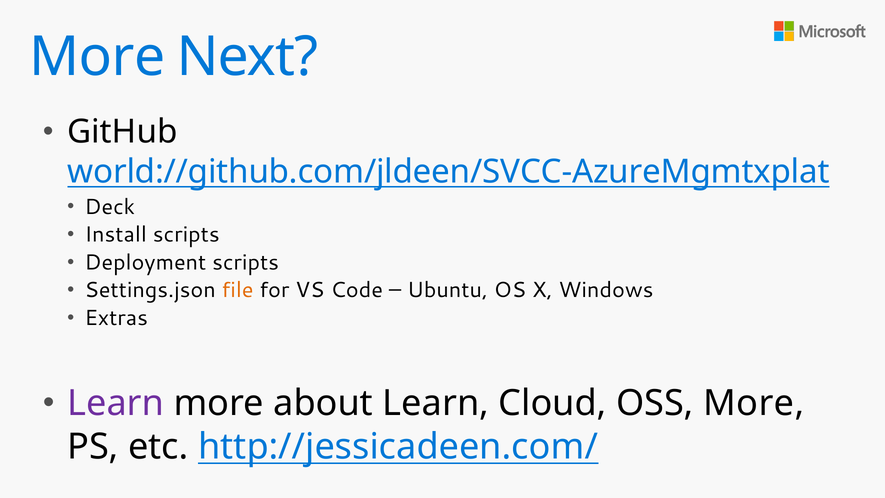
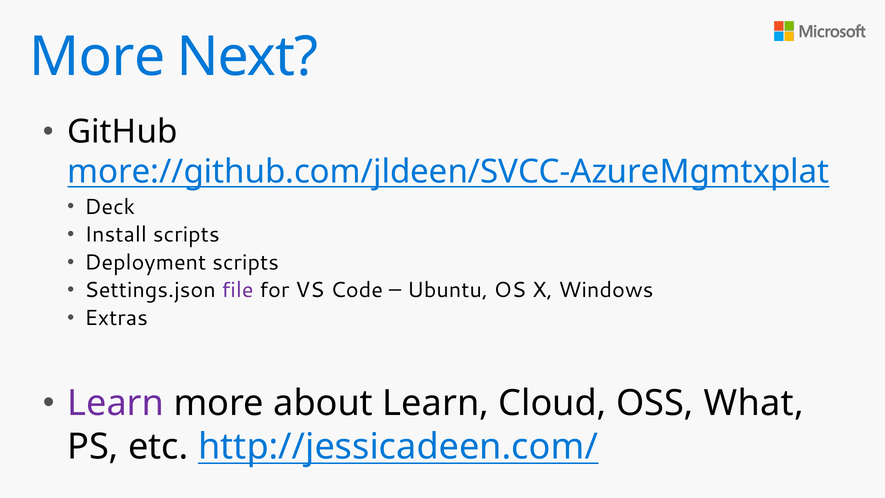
world://github.com/jldeen/SVCC-AzureMgmtxplat: world://github.com/jldeen/SVCC-AzureMgmtxplat -> more://github.com/jldeen/SVCC-AzureMgmtxplat
file colour: orange -> purple
OSS More: More -> What
